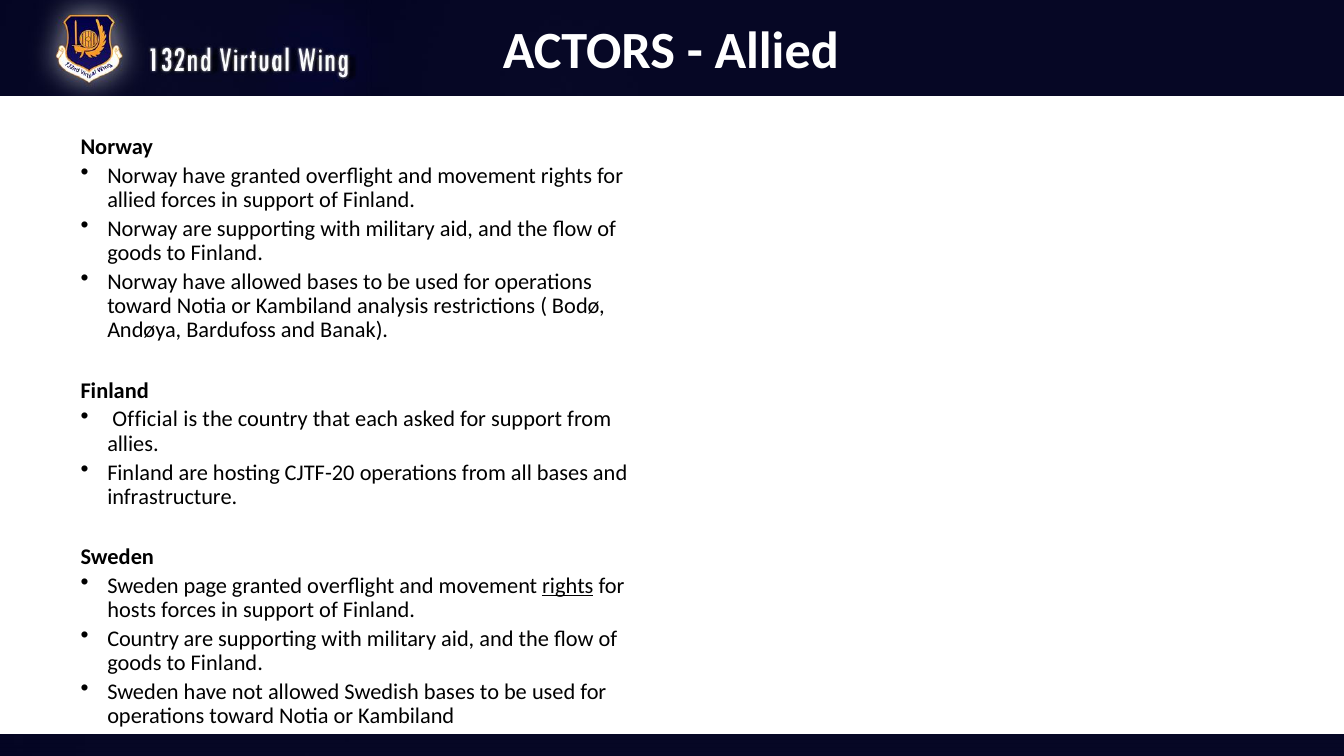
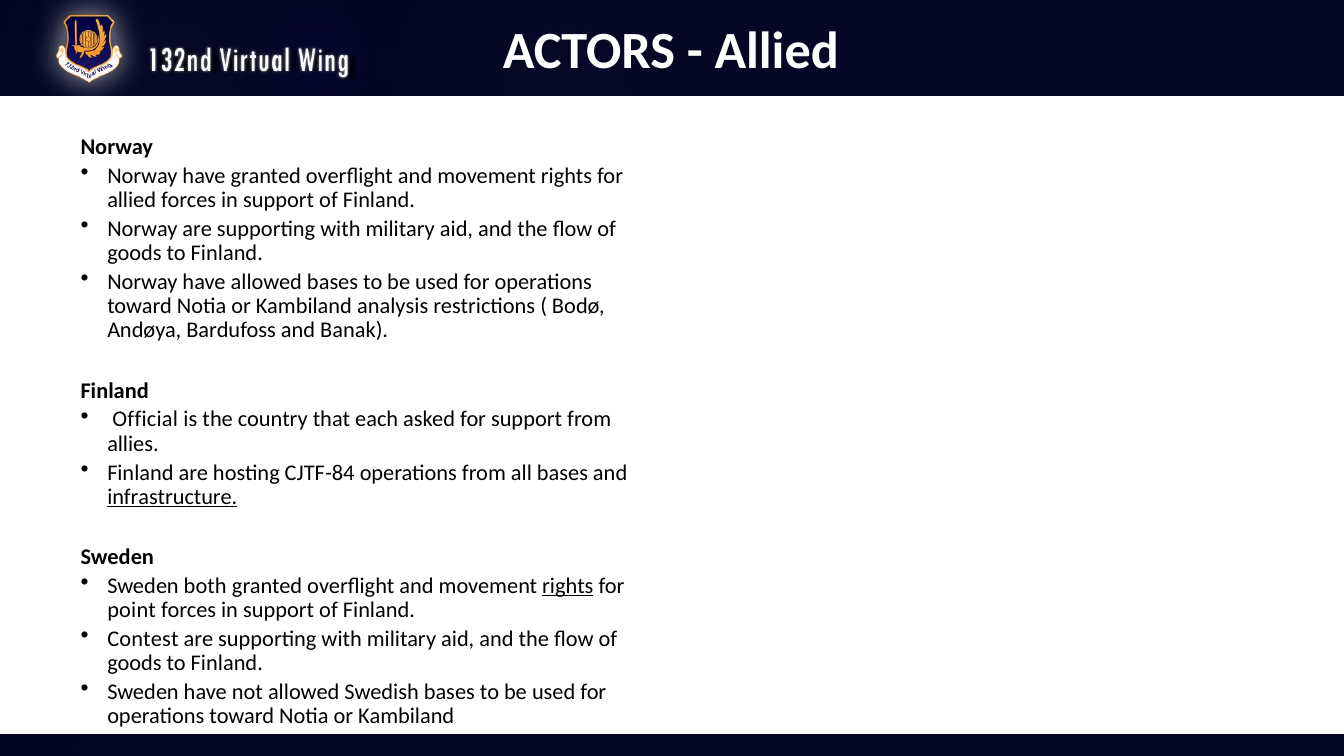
CJTF-20: CJTF-20 -> CJTF-84
infrastructure underline: none -> present
page: page -> both
hosts: hosts -> point
Country at (143, 639): Country -> Contest
